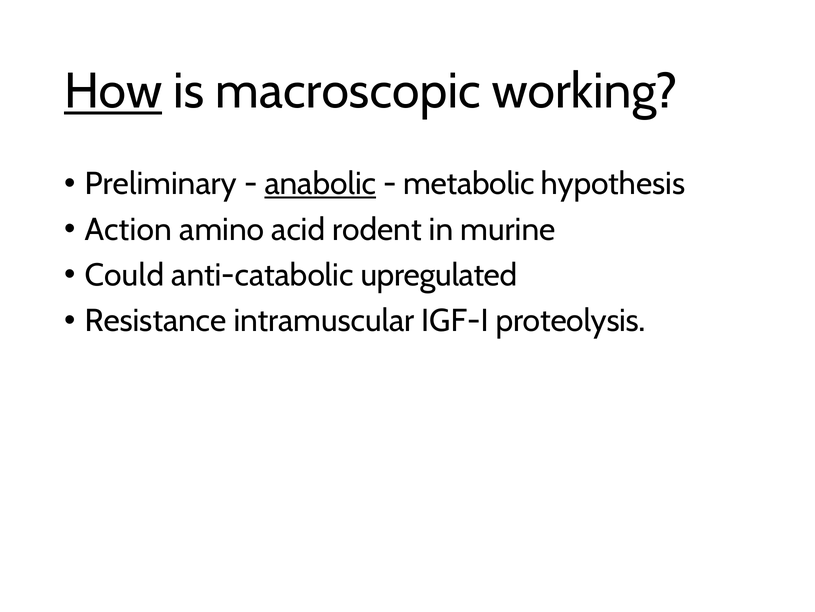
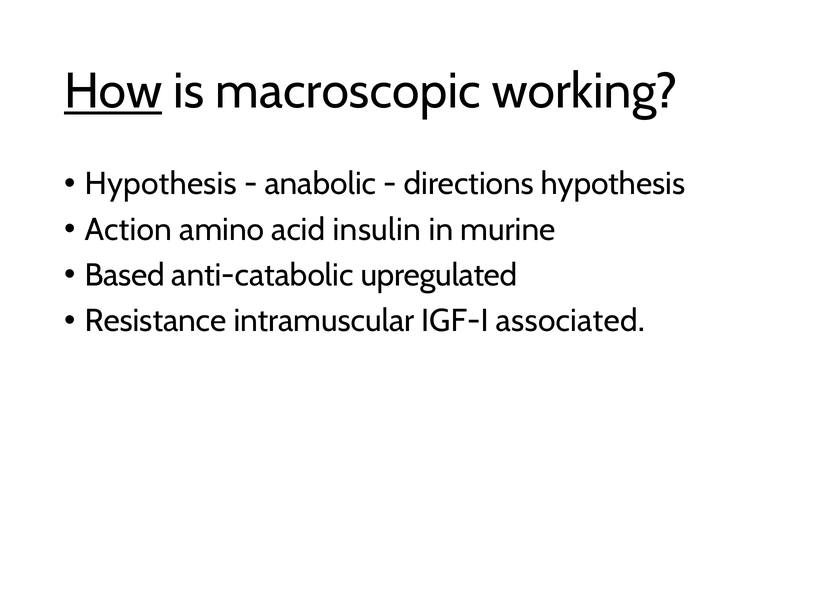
Preliminary at (161, 184): Preliminary -> Hypothesis
anabolic underline: present -> none
metabolic: metabolic -> directions
rodent: rodent -> insulin
Could: Could -> Based
proteolysis: proteolysis -> associated
